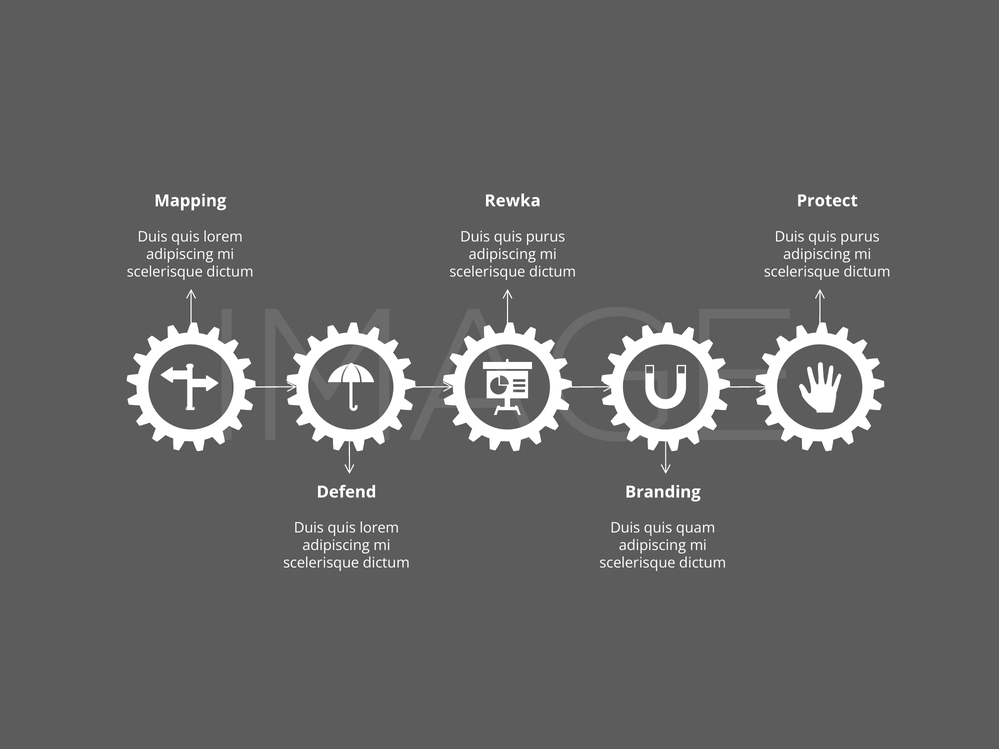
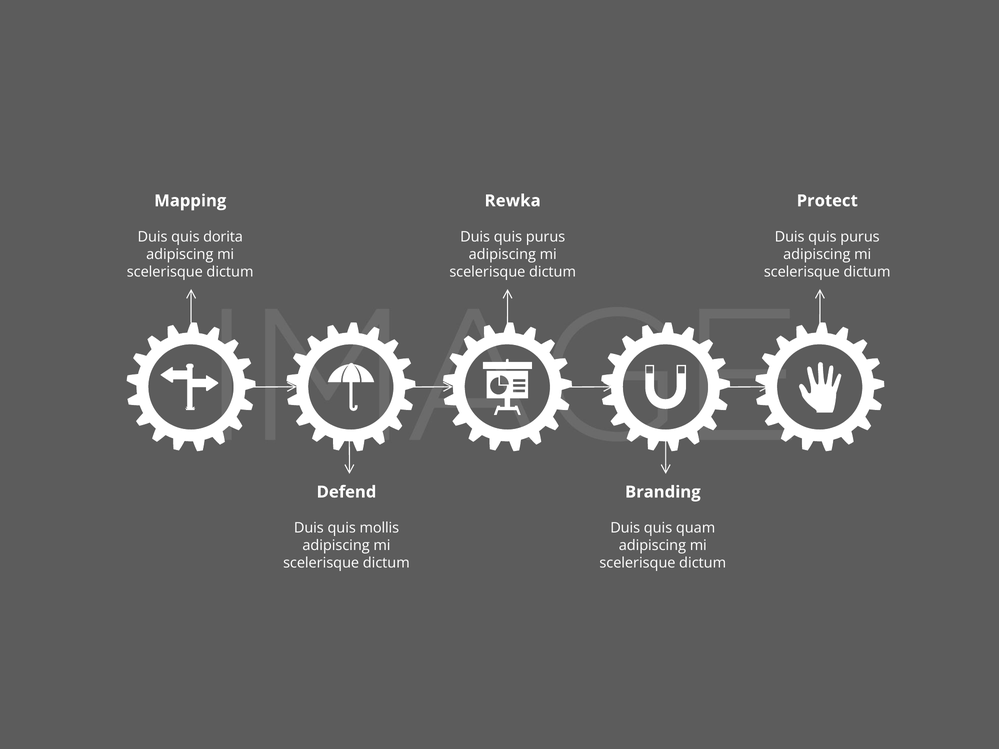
lorem at (223, 237): lorem -> dorita
lorem at (379, 528): lorem -> mollis
